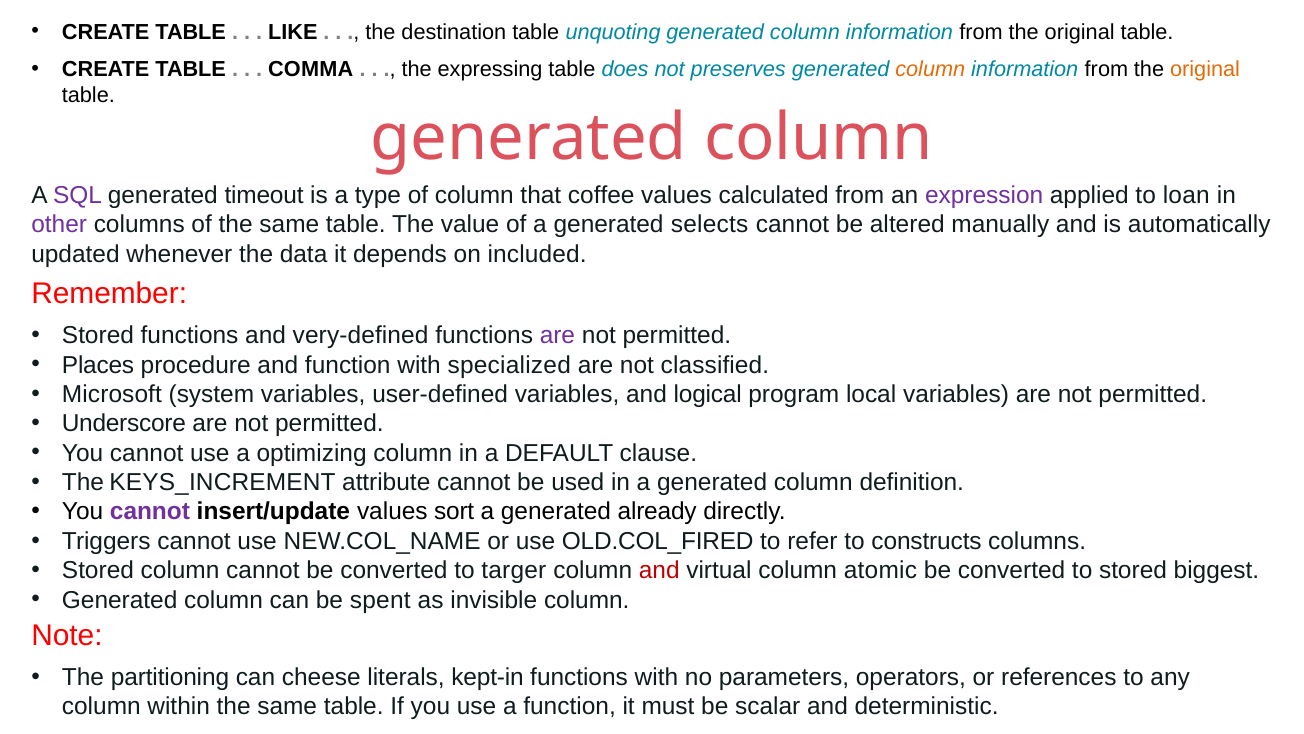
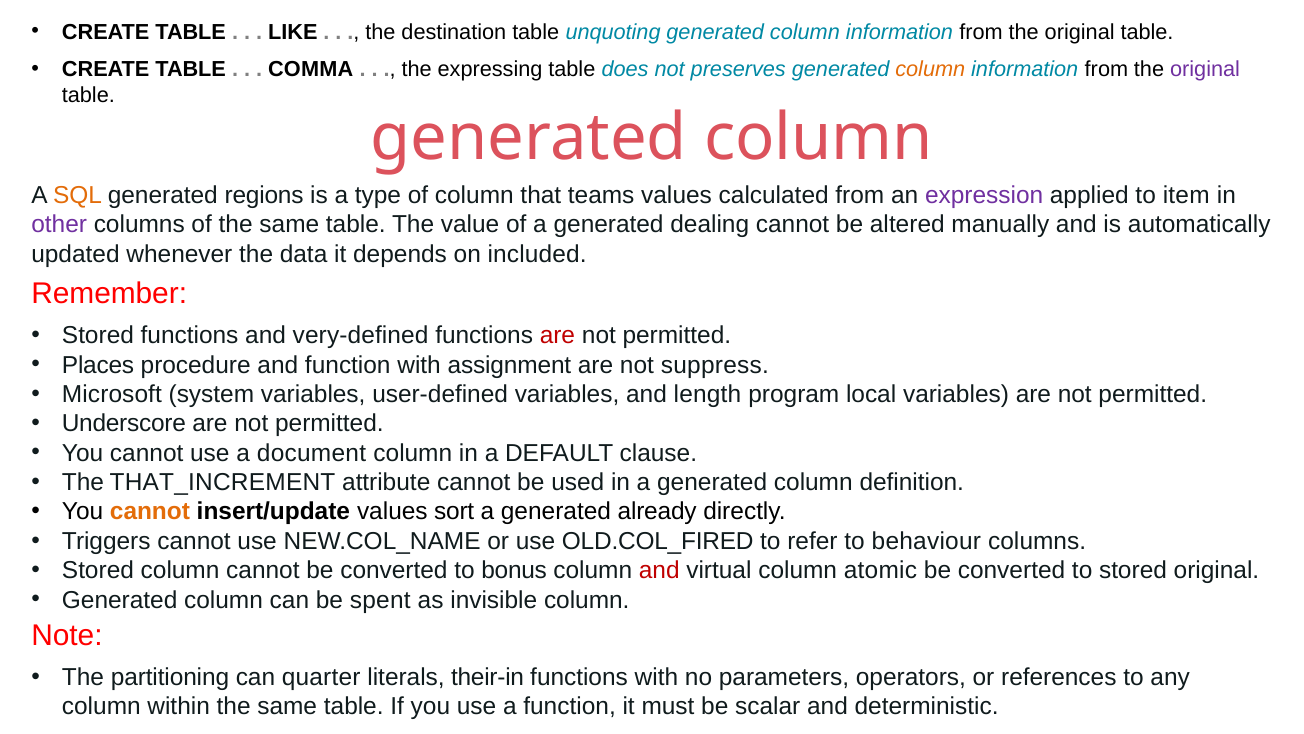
original at (1205, 69) colour: orange -> purple
SQL colour: purple -> orange
timeout: timeout -> regions
coffee: coffee -> teams
loan: loan -> item
selects: selects -> dealing
are at (557, 335) colour: purple -> red
specialized: specialized -> assignment
classified: classified -> suppress
logical: logical -> length
optimizing: optimizing -> document
KEYS_INCREMENT: KEYS_INCREMENT -> THAT_INCREMENT
cannot at (150, 512) colour: purple -> orange
constructs: constructs -> behaviour
targer: targer -> bonus
stored biggest: biggest -> original
cheese: cheese -> quarter
kept-in: kept-in -> their-in
